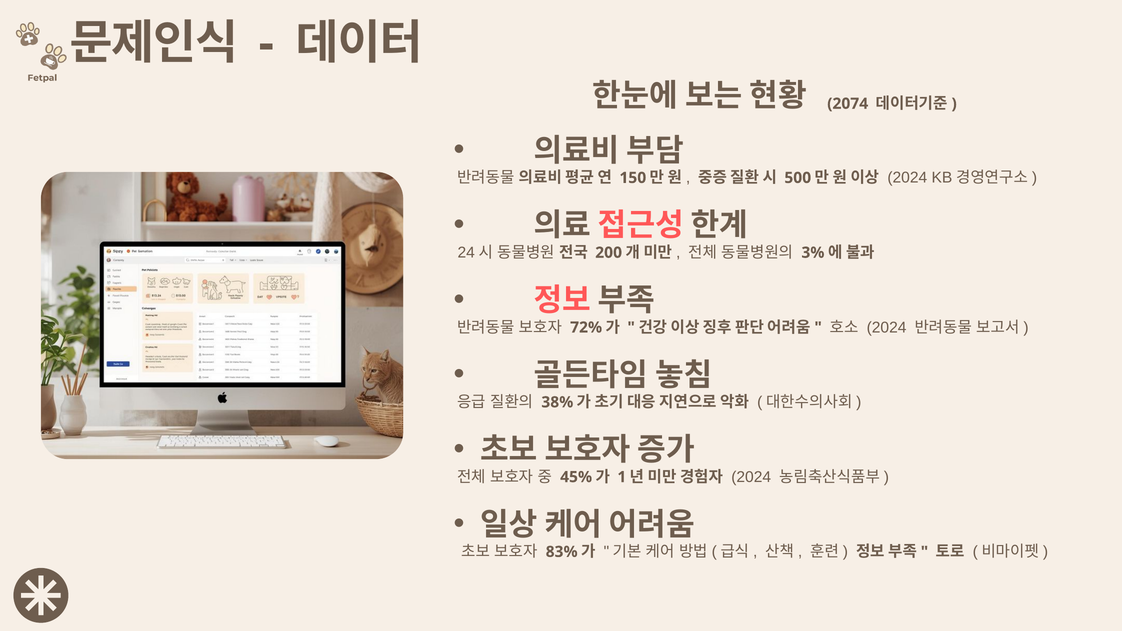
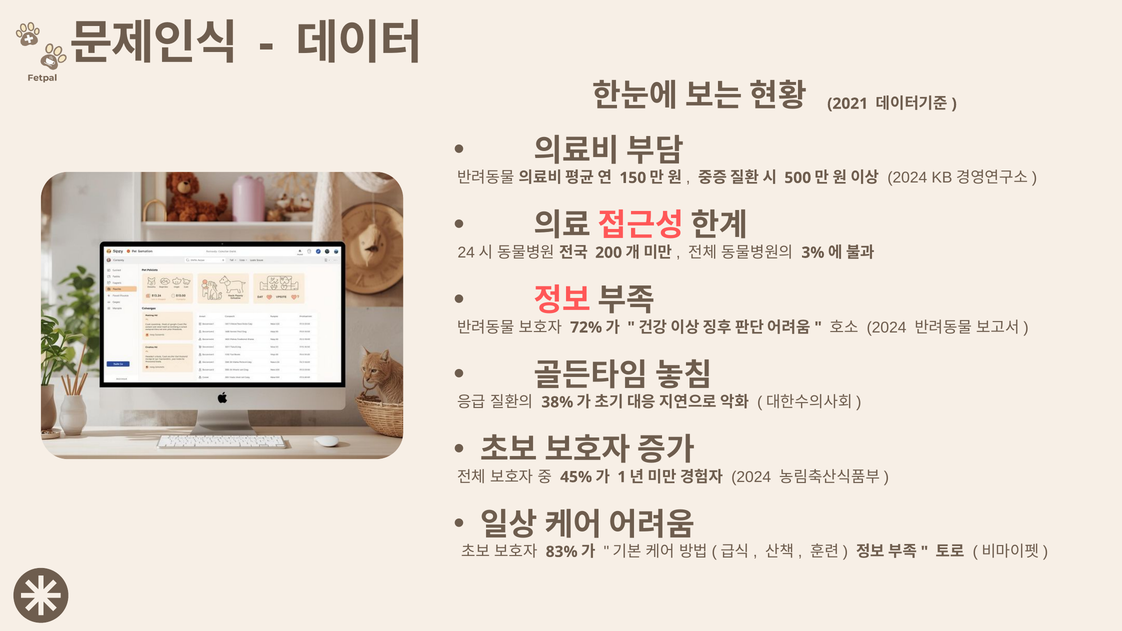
2074: 2074 -> 2021
